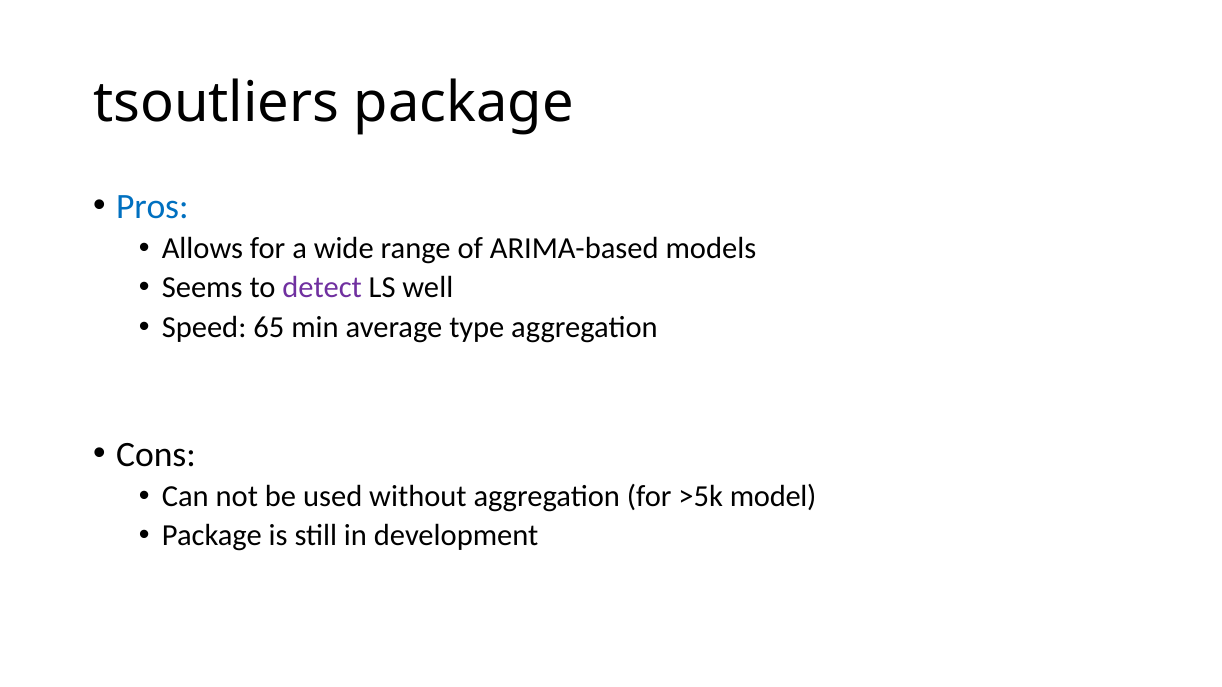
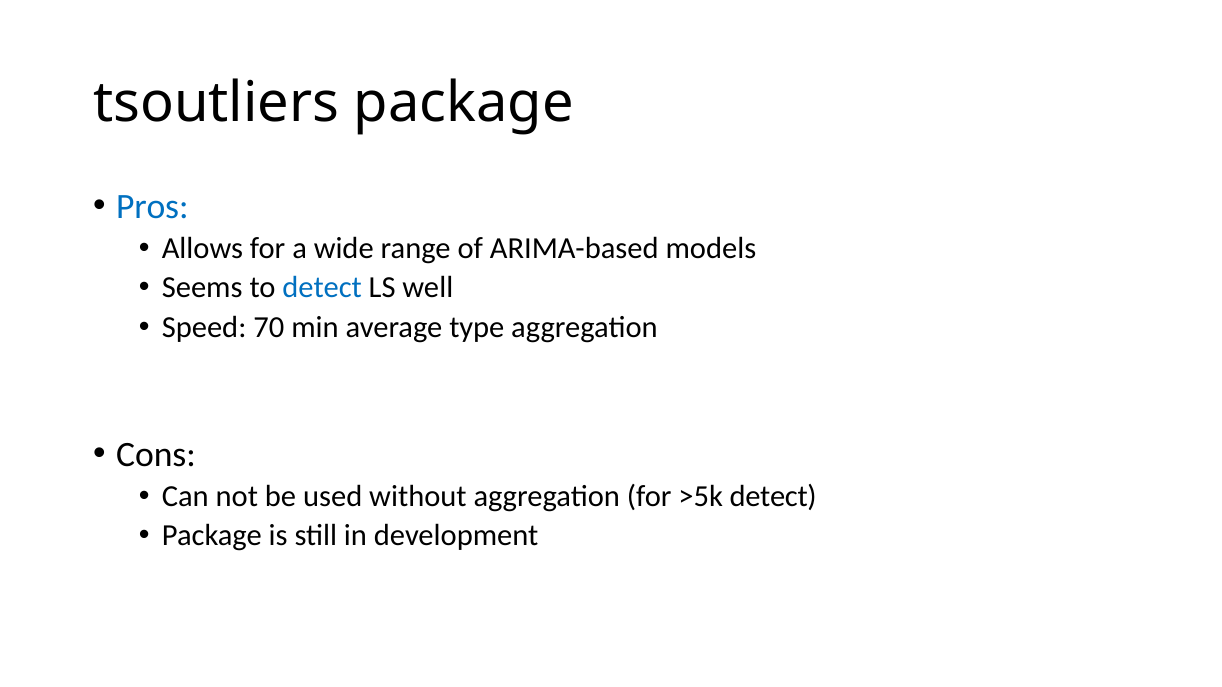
detect at (322, 288) colour: purple -> blue
65: 65 -> 70
>5k model: model -> detect
